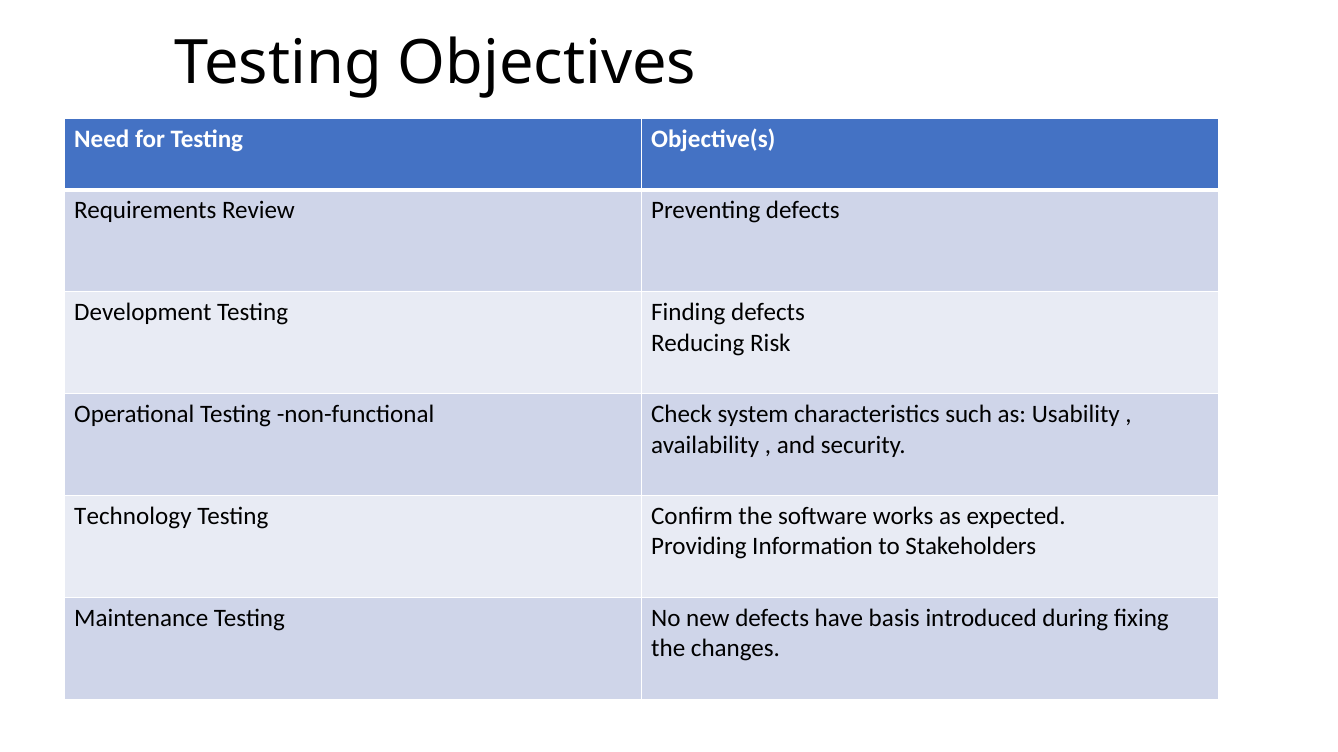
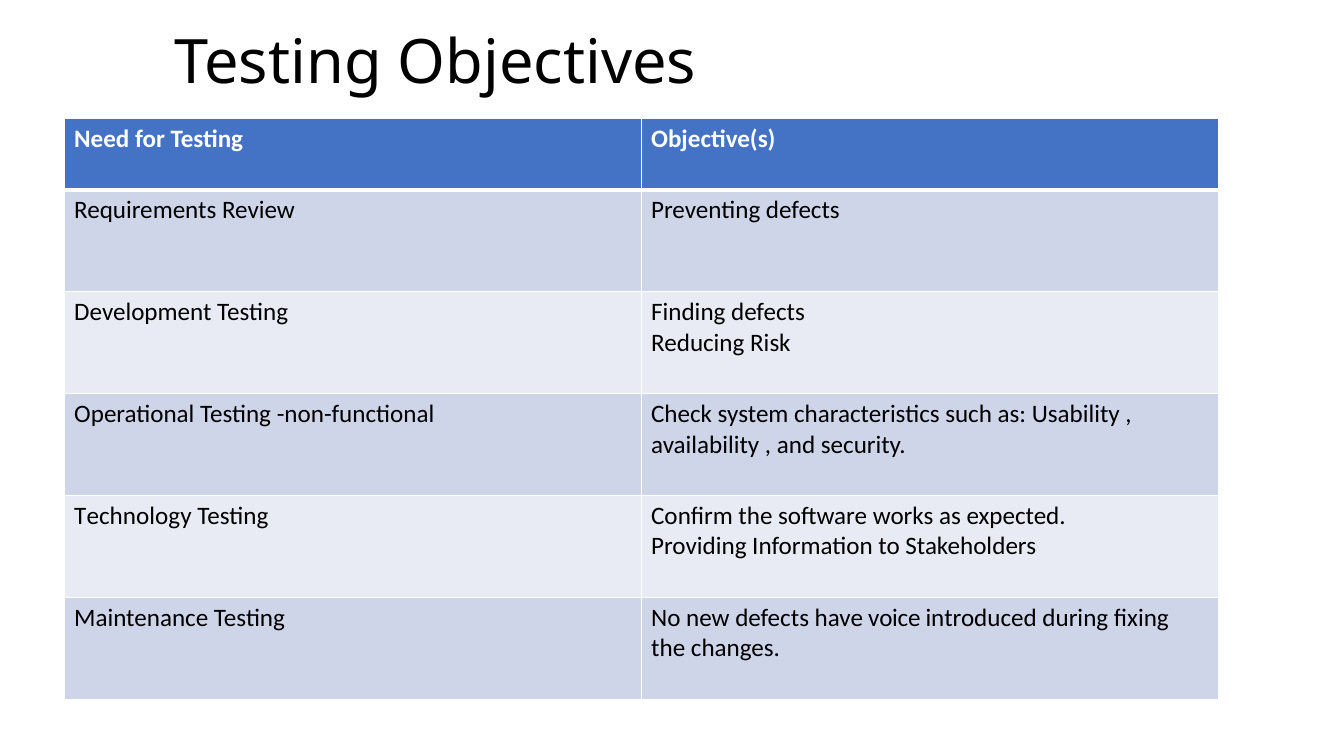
basis: basis -> voice
